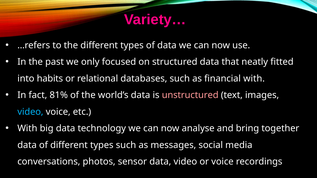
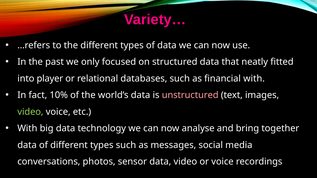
habits: habits -> player
81%: 81% -> 10%
video at (30, 112) colour: light blue -> light green
